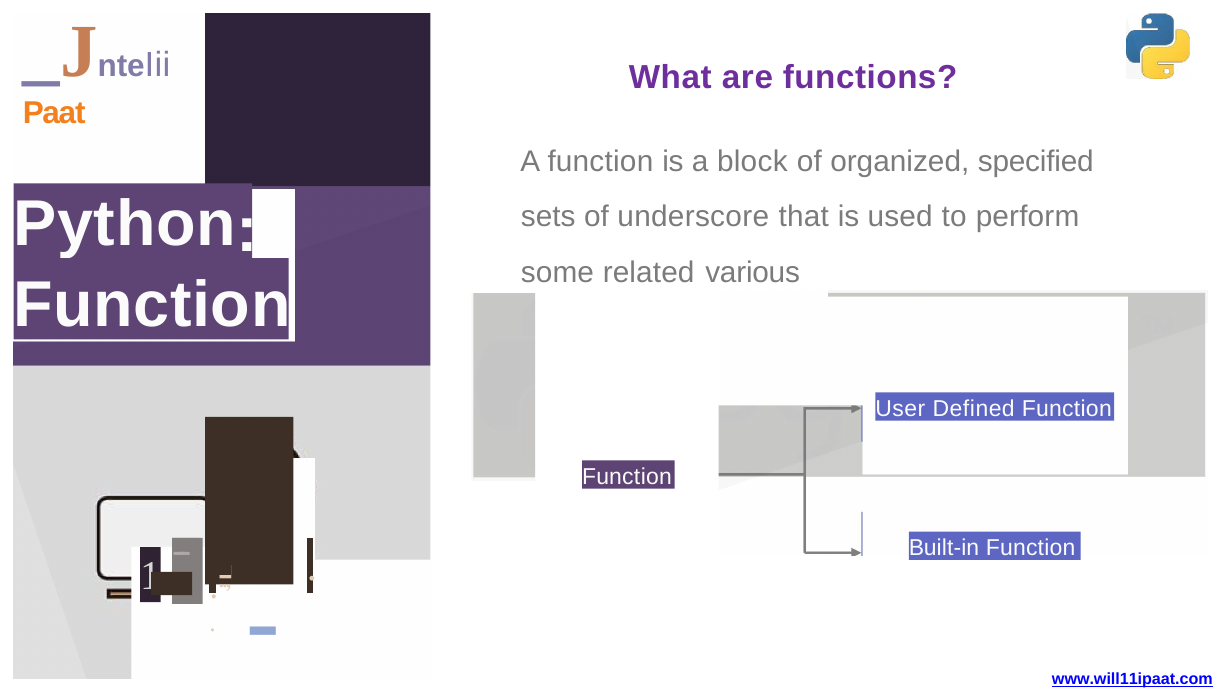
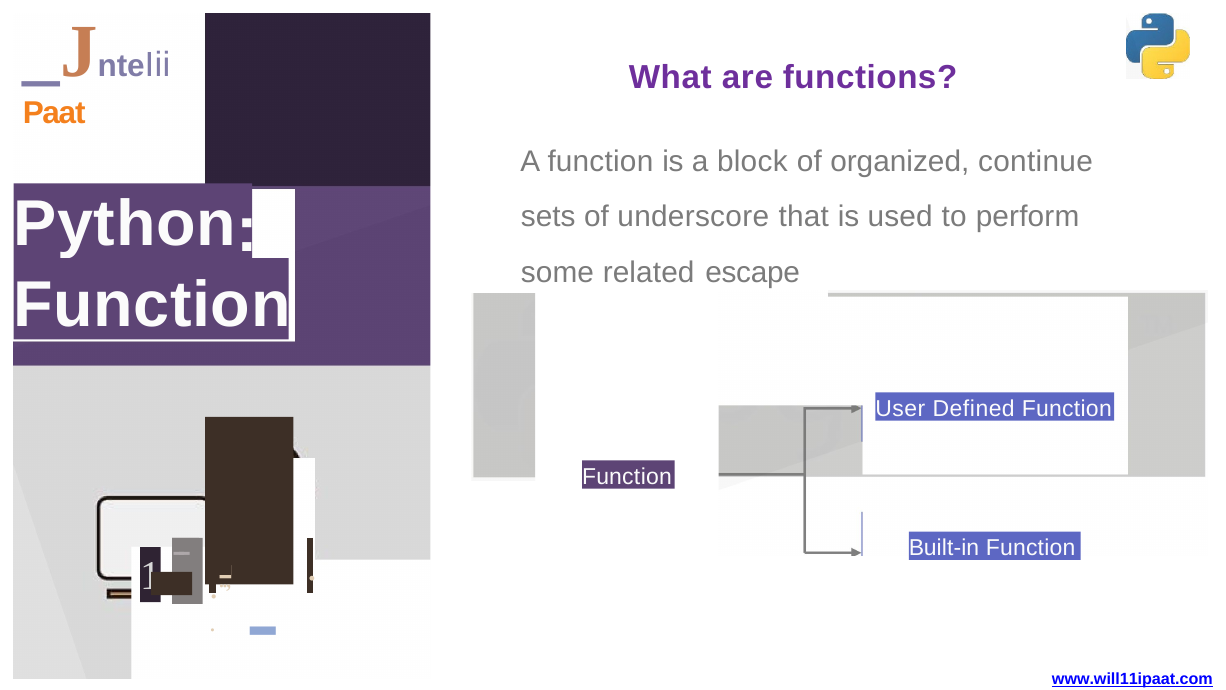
specified: specified -> continue
various: various -> escape
